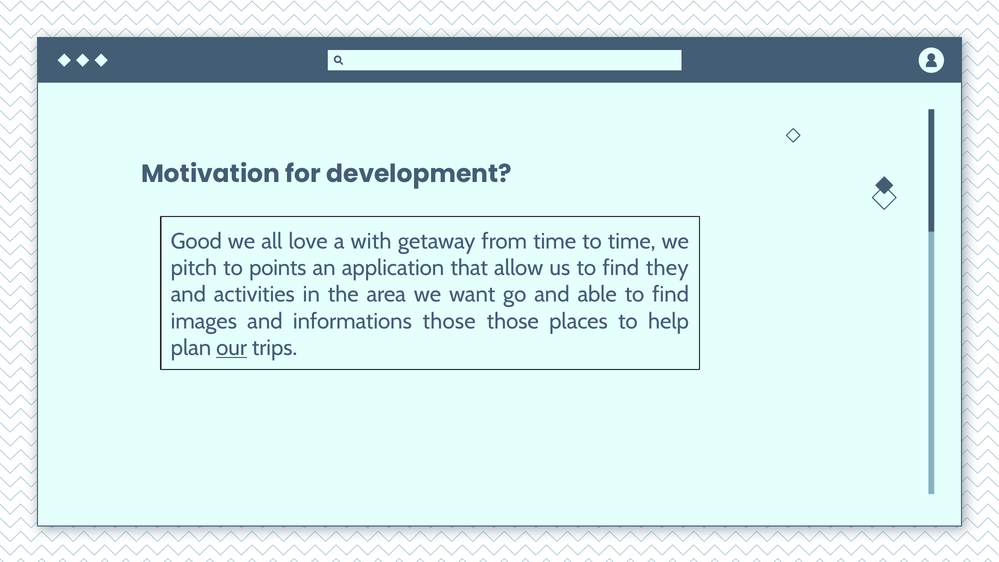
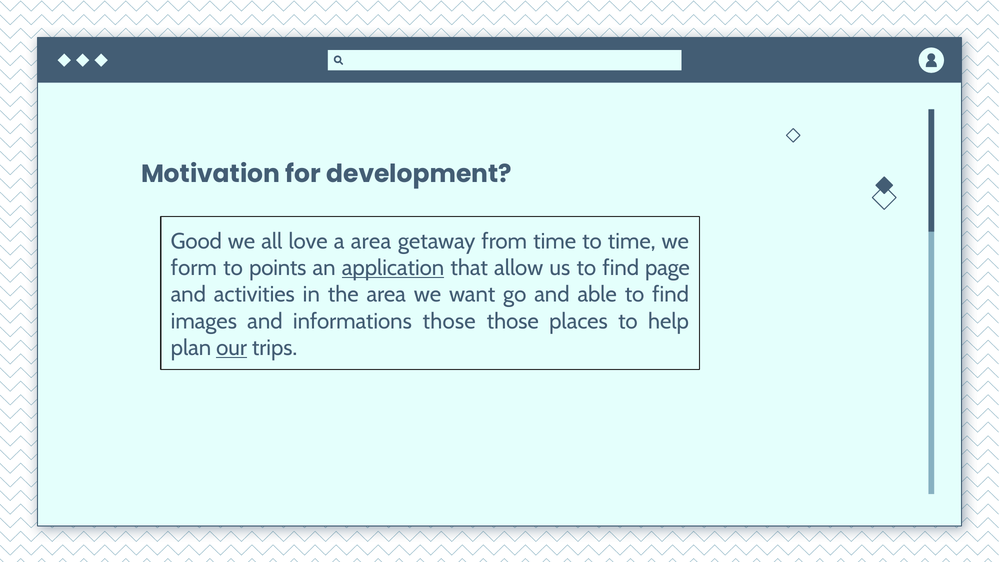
a with: with -> area
pitch: pitch -> form
application underline: none -> present
they: they -> page
